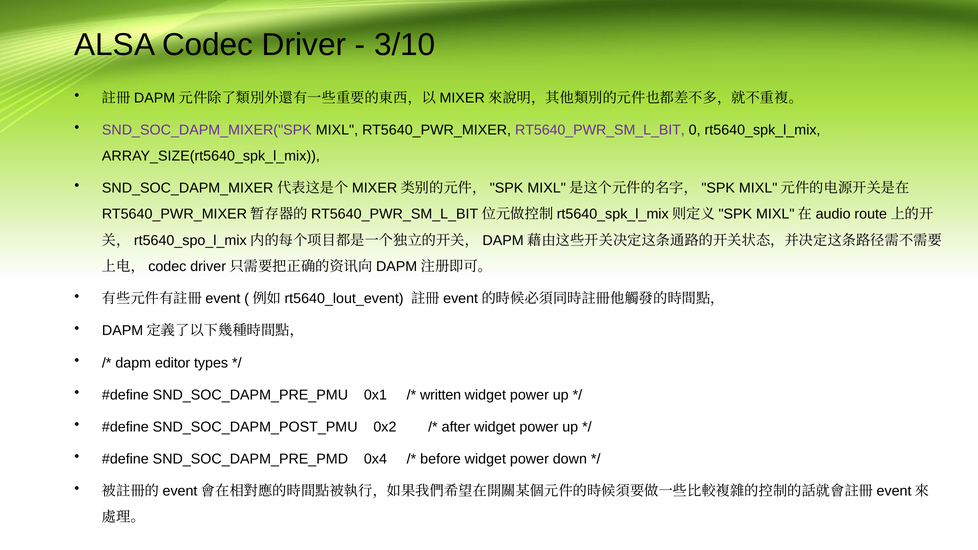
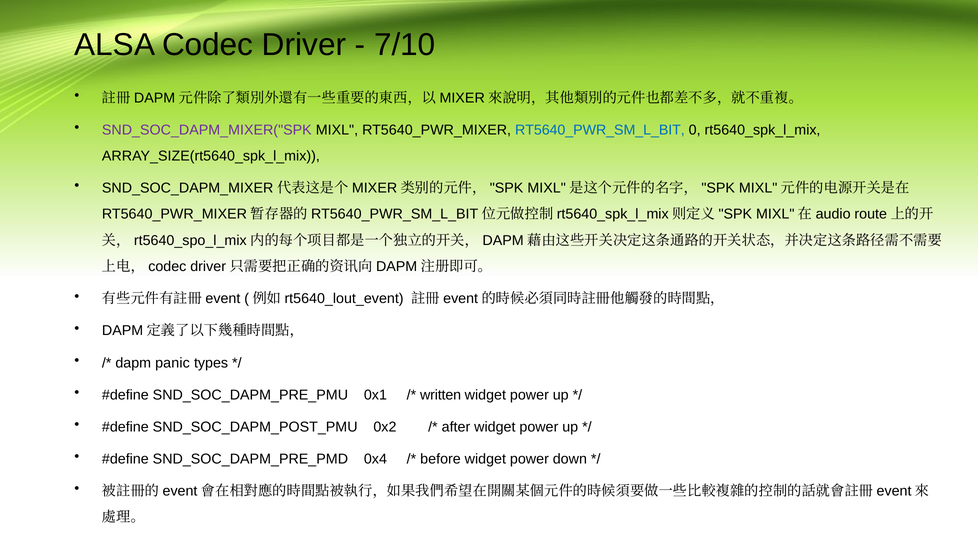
3/10: 3/10 -> 7/10
RT5640_PWR_SM_L_BIT colour: purple -> blue
editor: editor -> panic
